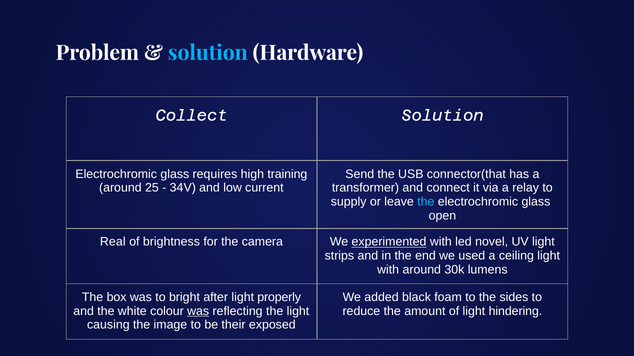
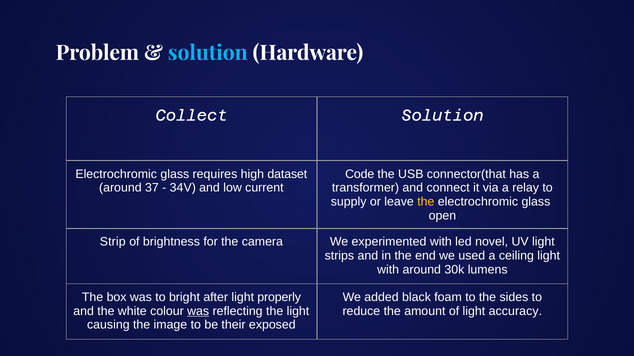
training: training -> dataset
Send: Send -> Code
25: 25 -> 37
the at (426, 202) colour: light blue -> yellow
Real: Real -> Strip
experimented underline: present -> none
hindering: hindering -> accuracy
